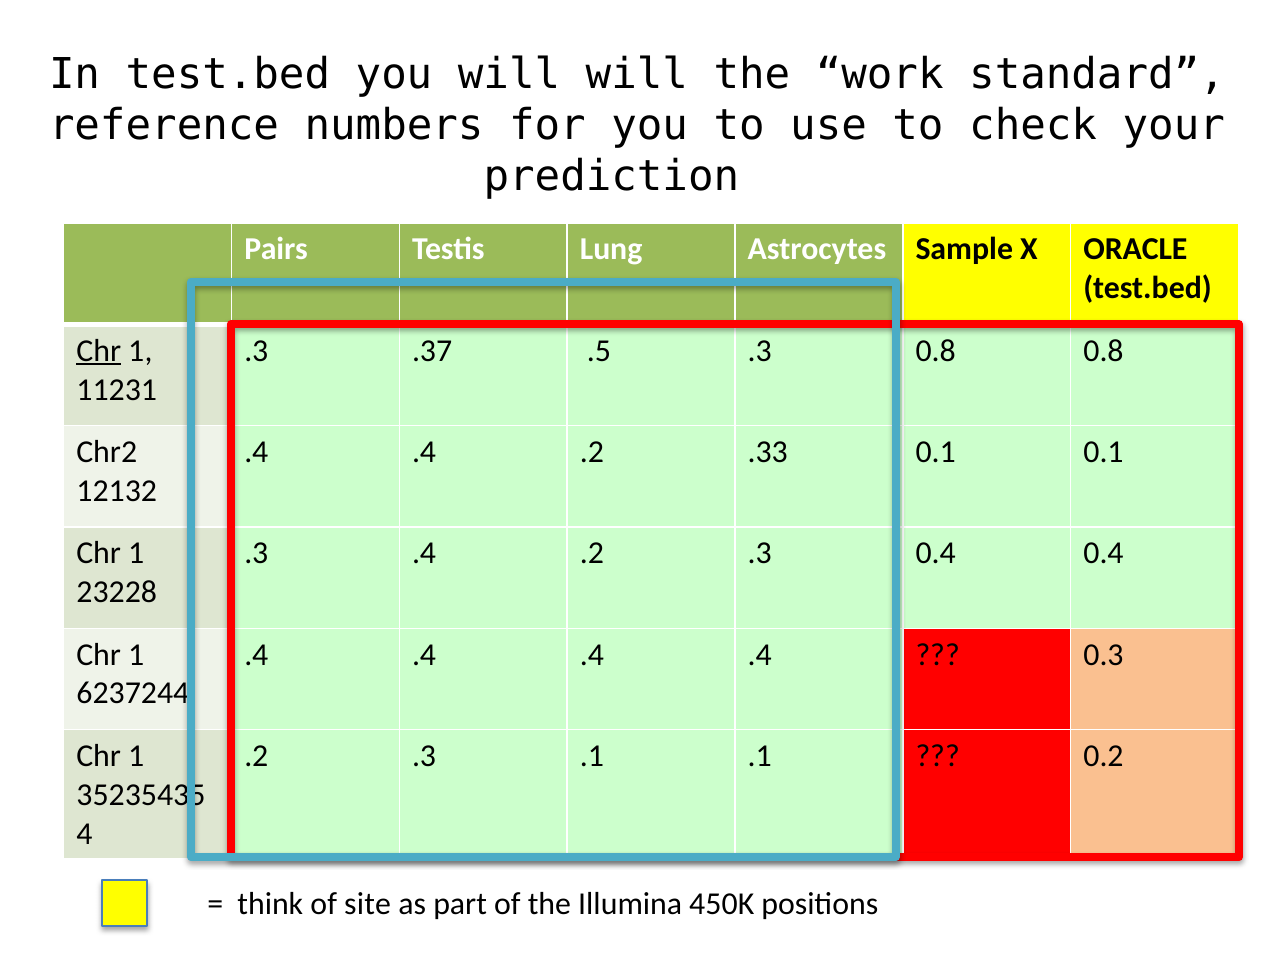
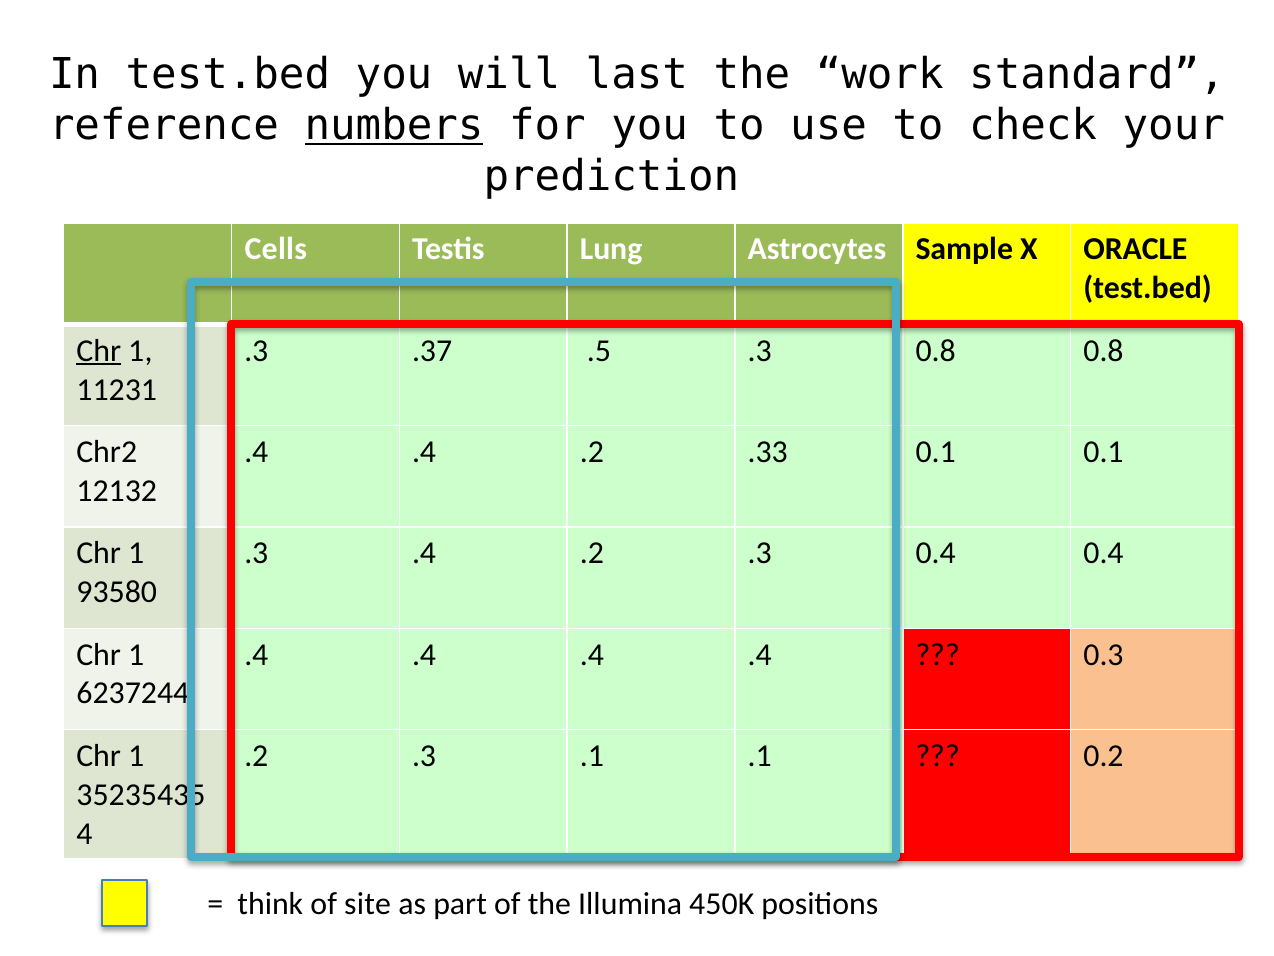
will will: will -> last
numbers underline: none -> present
Pairs: Pairs -> Cells
23228: 23228 -> 93580
